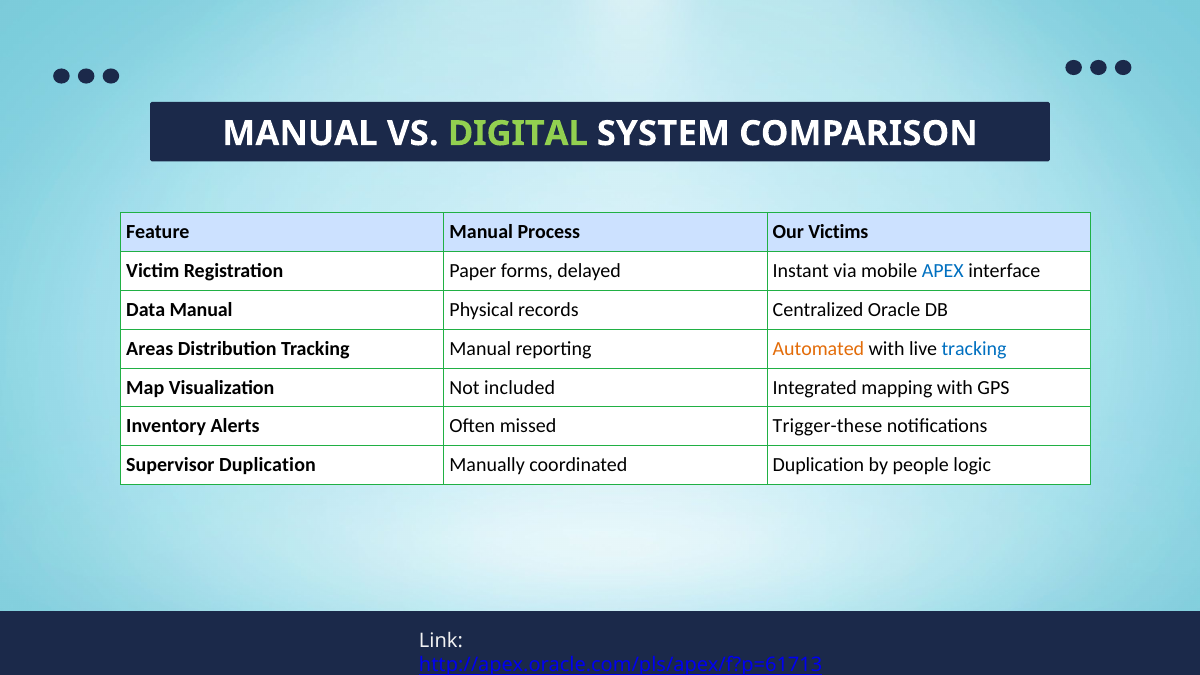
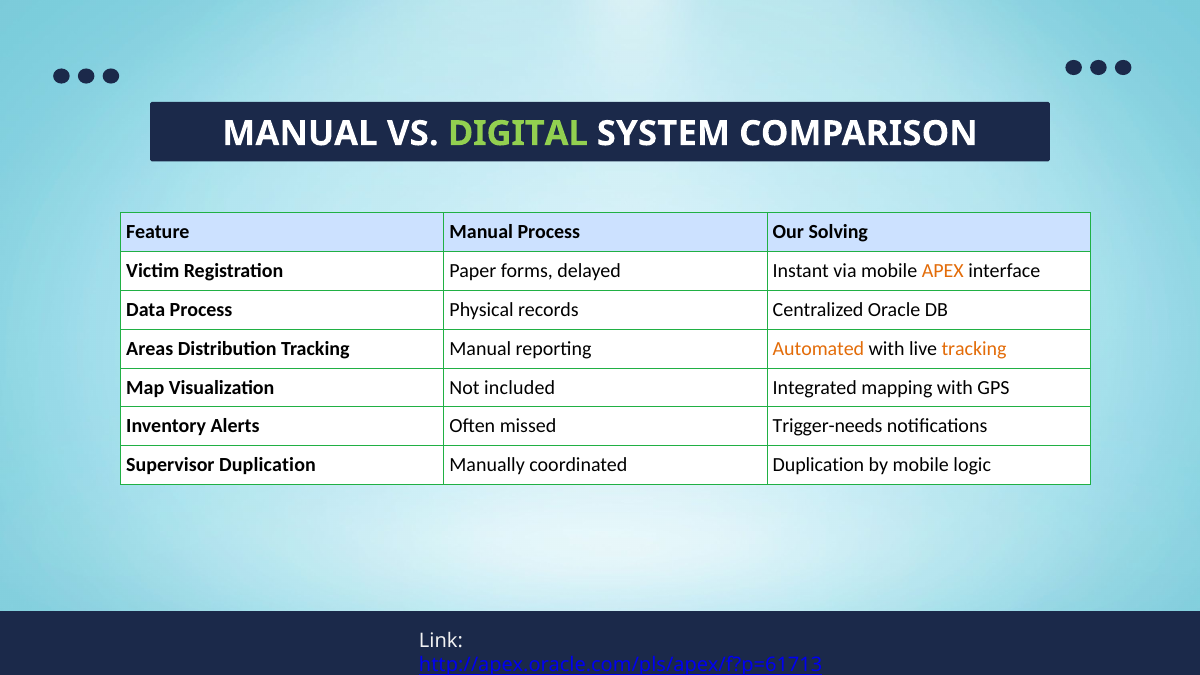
Victims: Victims -> Solving
APEX colour: blue -> orange
Data Manual: Manual -> Process
tracking at (974, 349) colour: blue -> orange
Trigger-these: Trigger-these -> Trigger-needs
by people: people -> mobile
